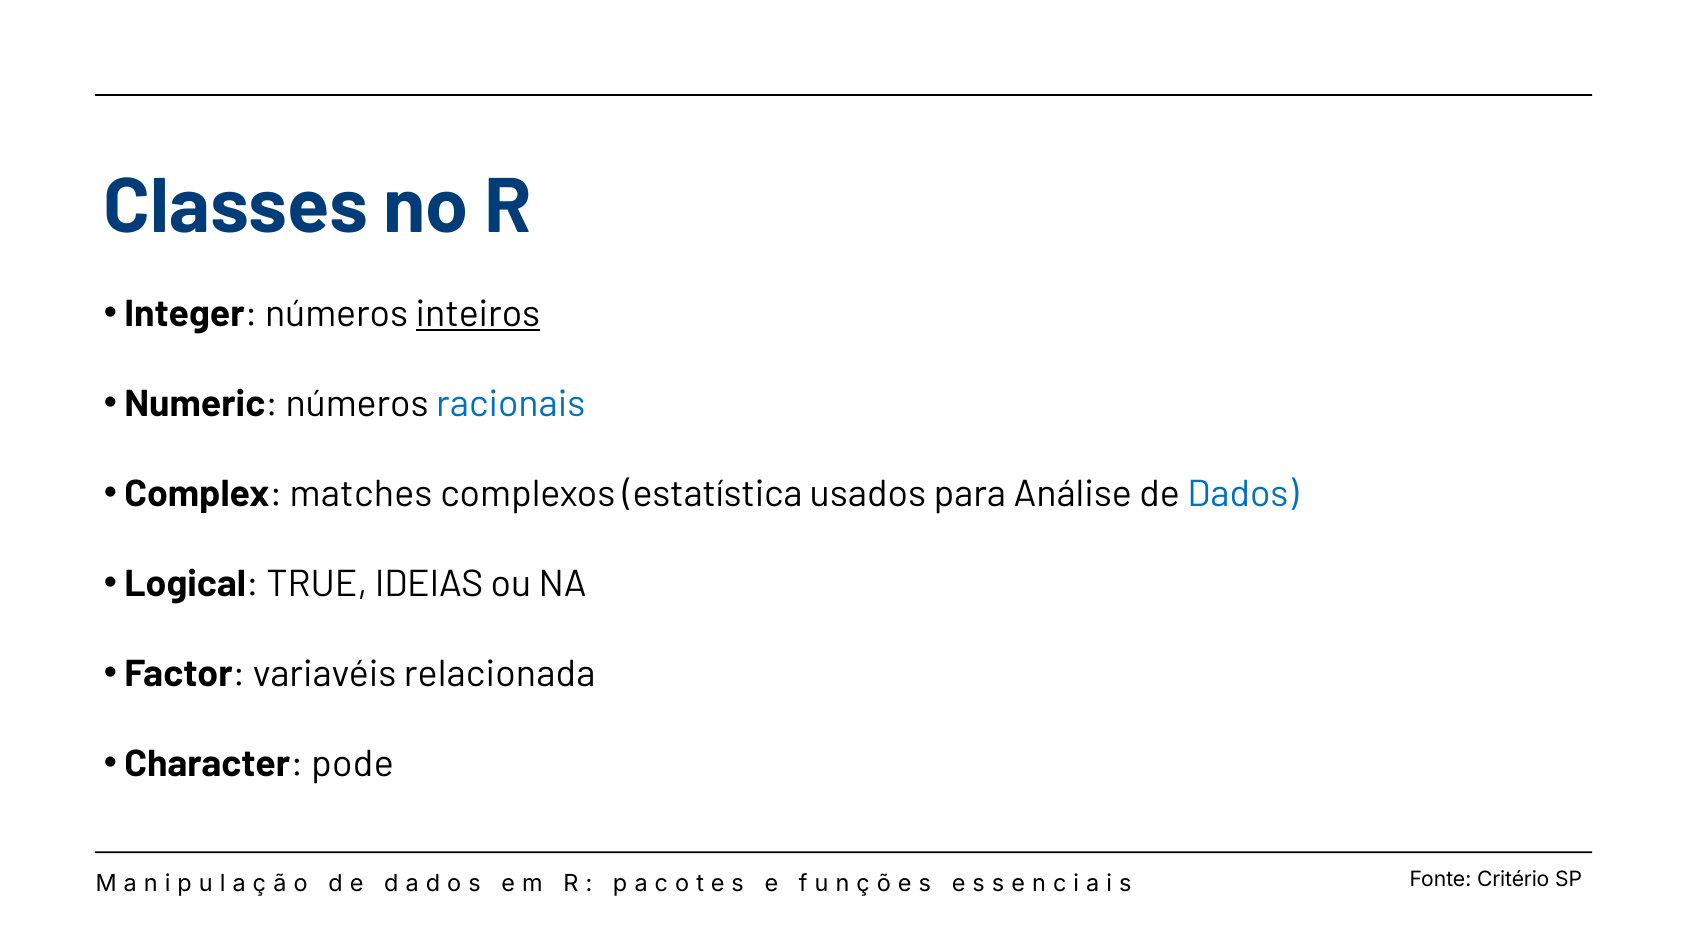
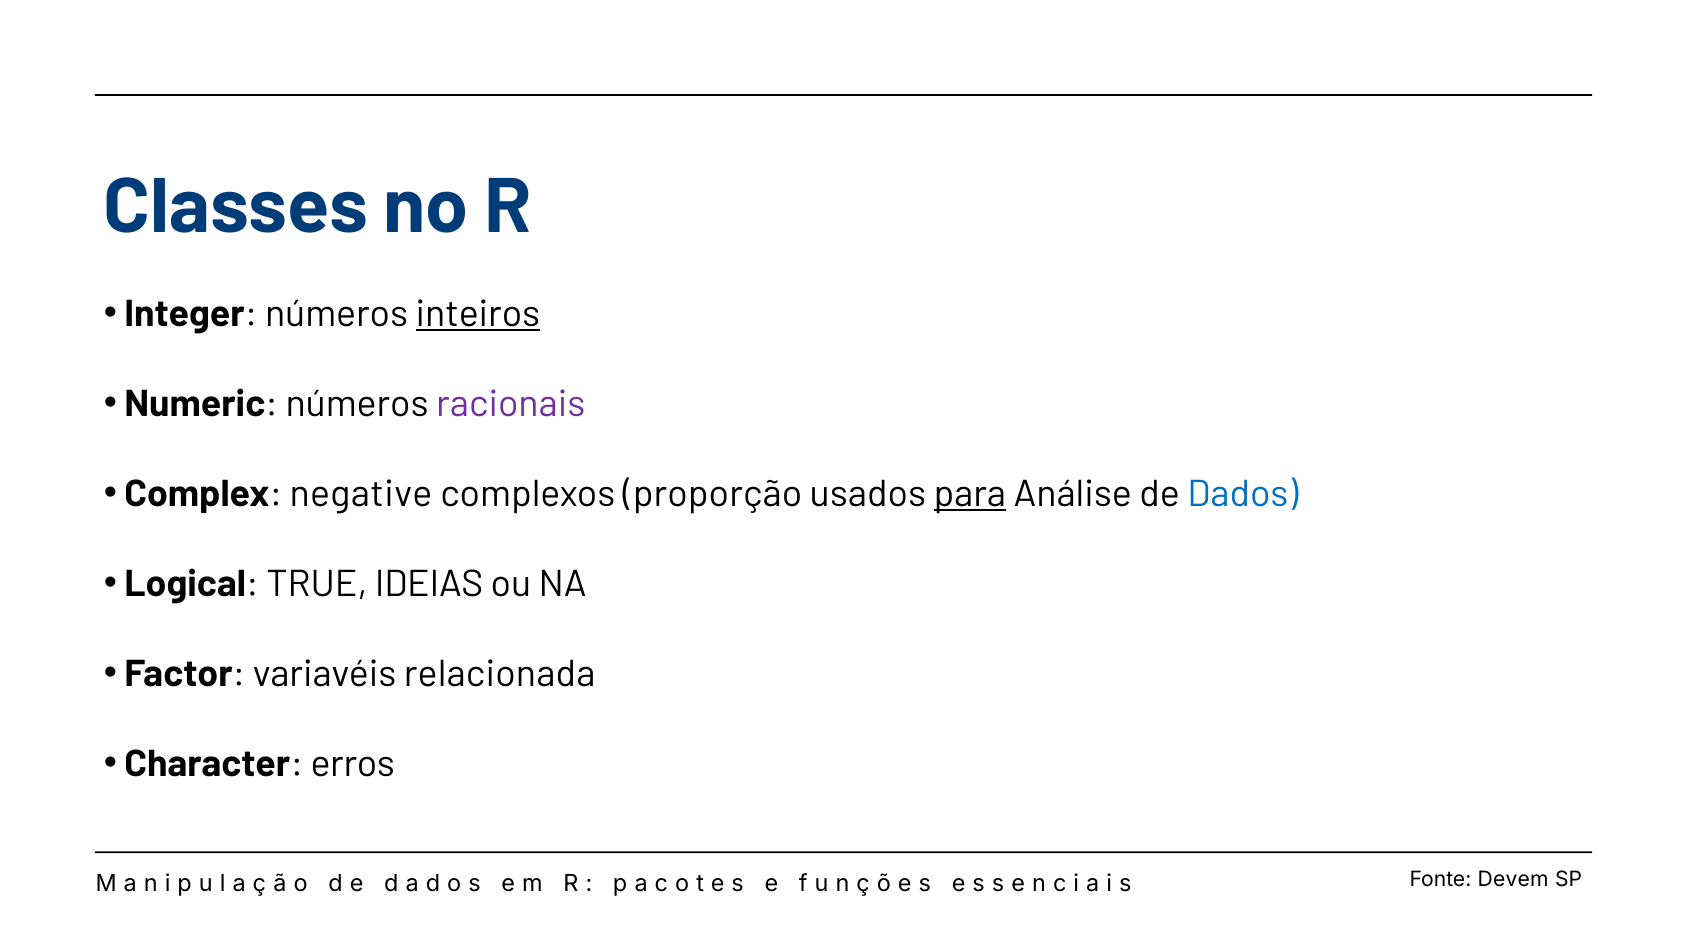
racionais colour: blue -> purple
matches: matches -> negative
estatística: estatística -> proporção
para underline: none -> present
pode: pode -> erros
Critério: Critério -> Devem
